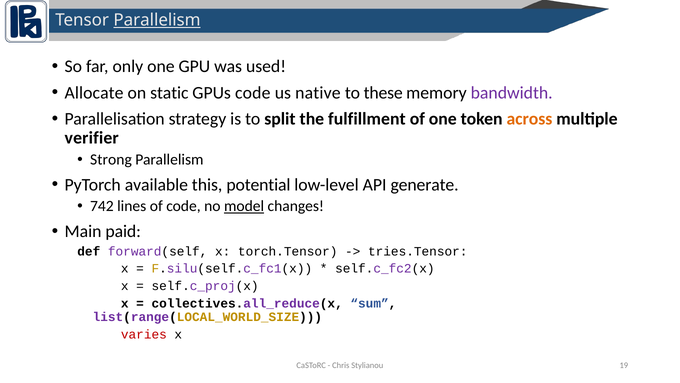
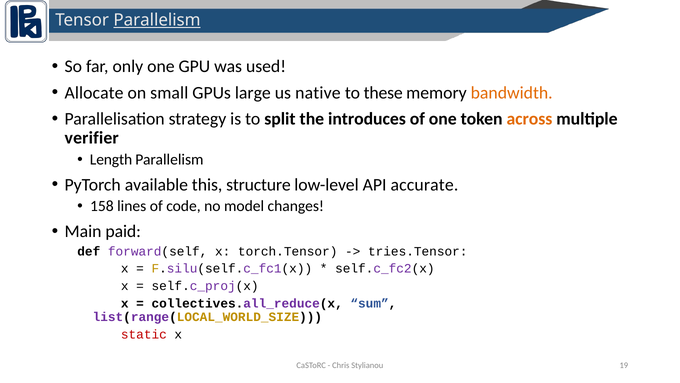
static: static -> small
GPUs code: code -> large
bandwidth colour: purple -> orange
fulfillment: fulfillment -> introduces
Strong: Strong -> Length
potential: potential -> structure
generate: generate -> accurate
742: 742 -> 158
model underline: present -> none
varies: varies -> static
